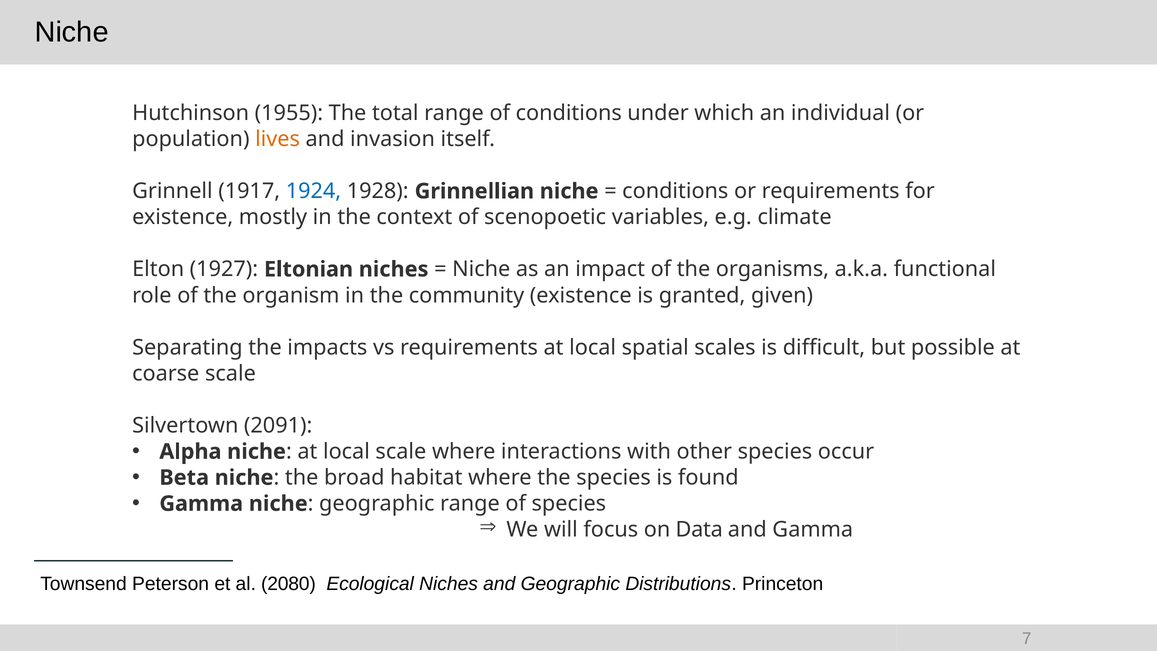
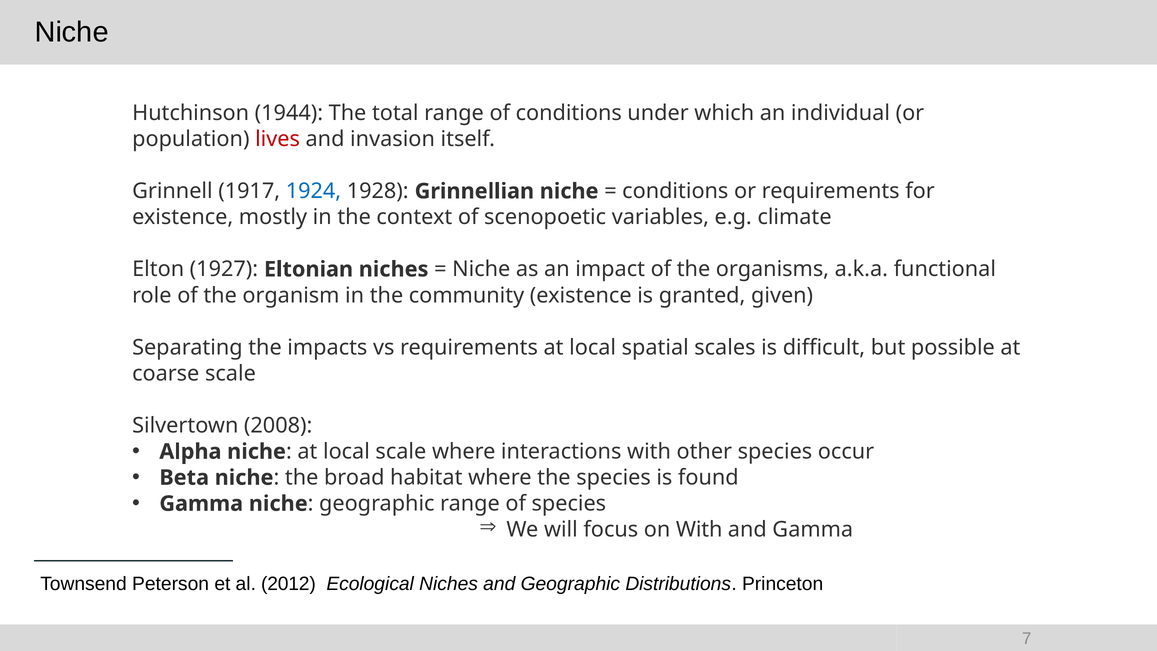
1955: 1955 -> 1944
lives colour: orange -> red
2091: 2091 -> 2008
on Data: Data -> With
2080: 2080 -> 2012
